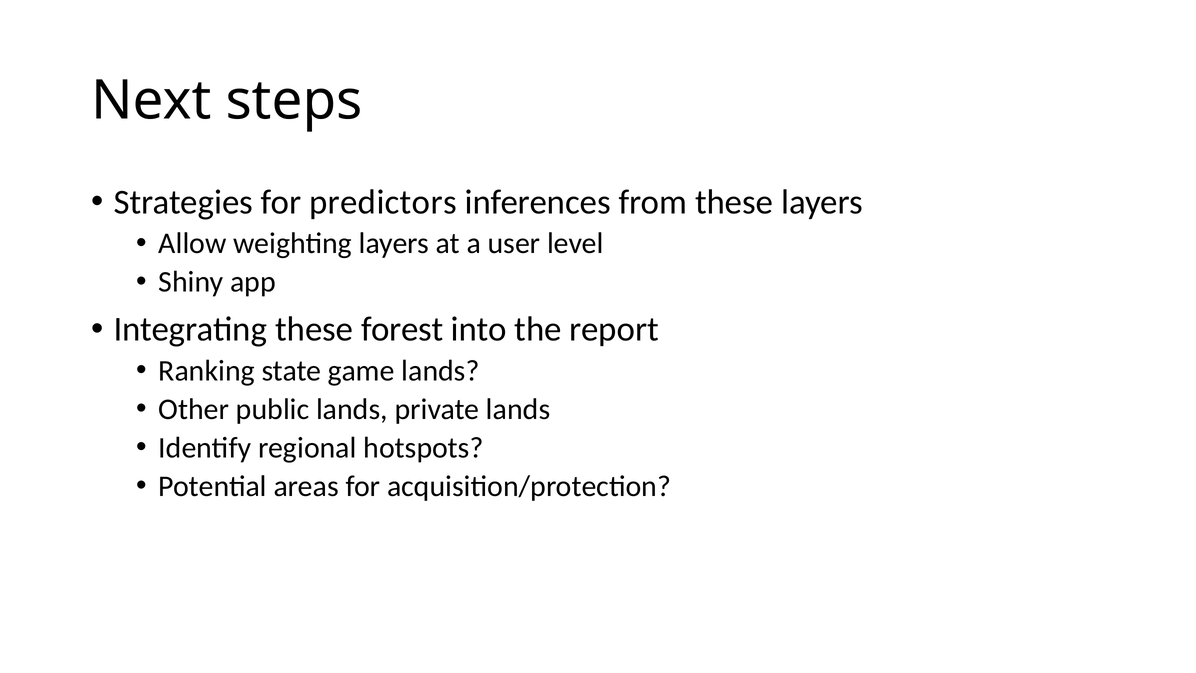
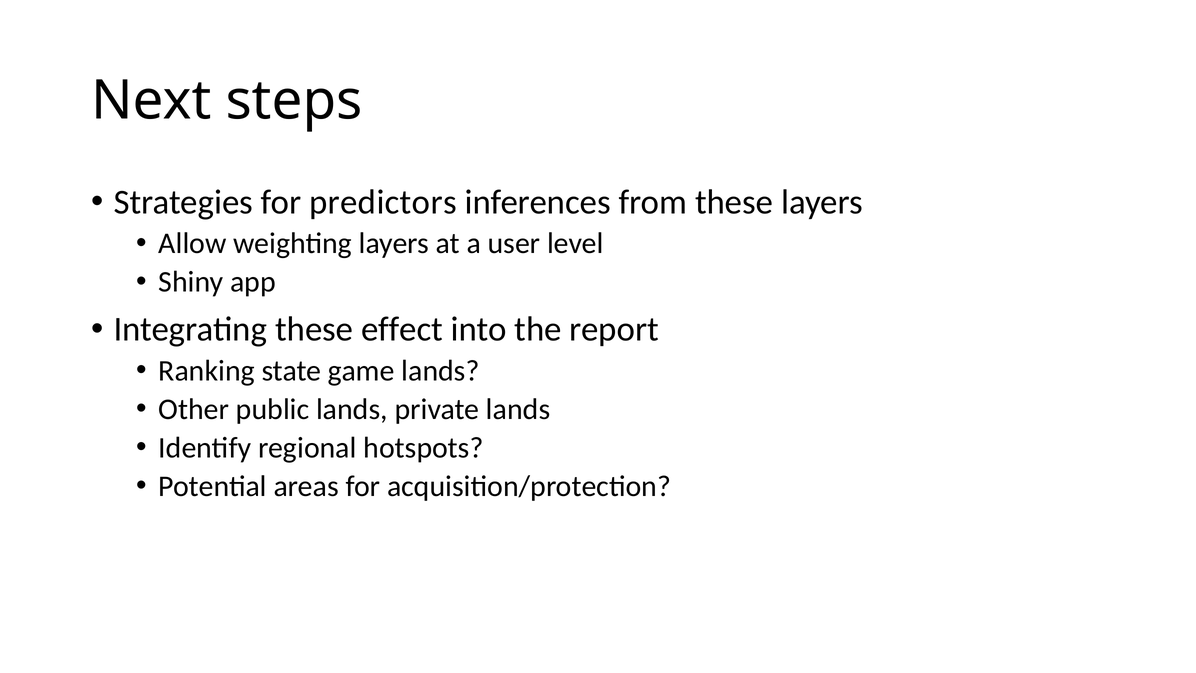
forest: forest -> effect
